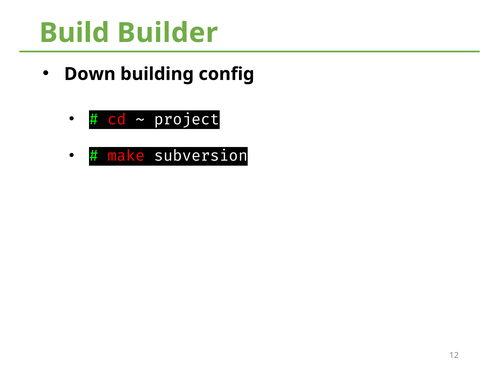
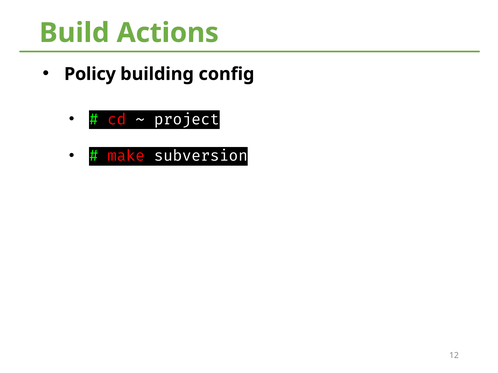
Builder: Builder -> Actions
Down: Down -> Policy
